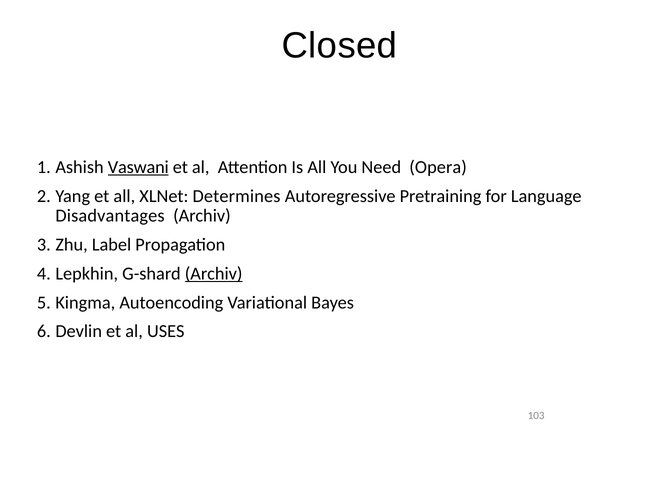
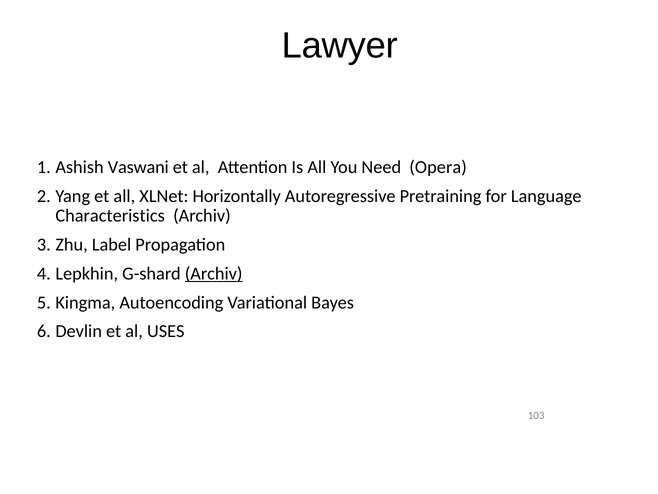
Closed: Closed -> Lawyer
Vaswani underline: present -> none
Determines: Determines -> Horizontally
Disadvantages: Disadvantages -> Characteristics
